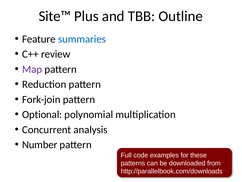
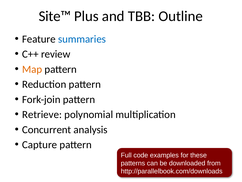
Map colour: purple -> orange
Optional: Optional -> Retrieve
Number: Number -> Capture
